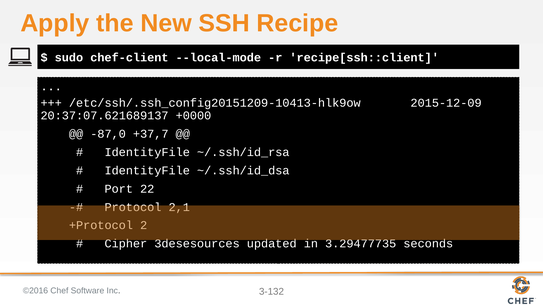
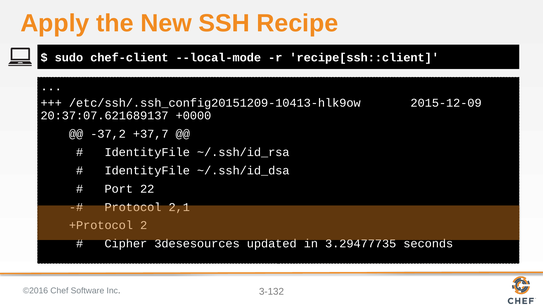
-87,0: -87,0 -> -37,2
